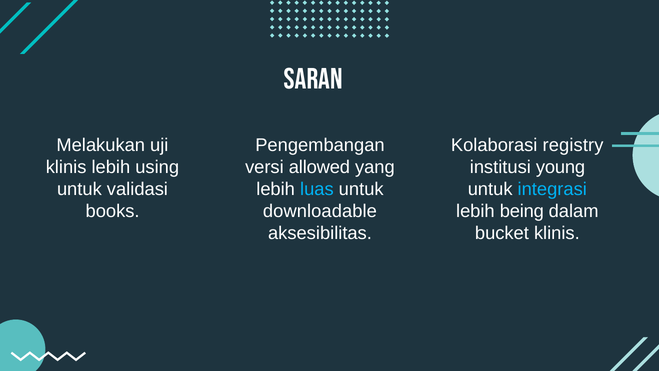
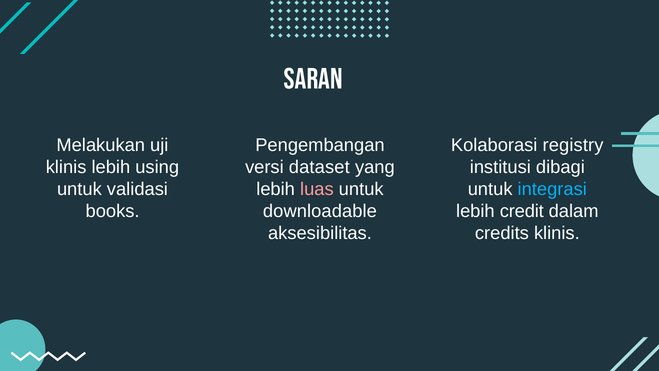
allowed: allowed -> dataset
young: young -> dibagi
luas colour: light blue -> pink
being: being -> credit
bucket: bucket -> credits
